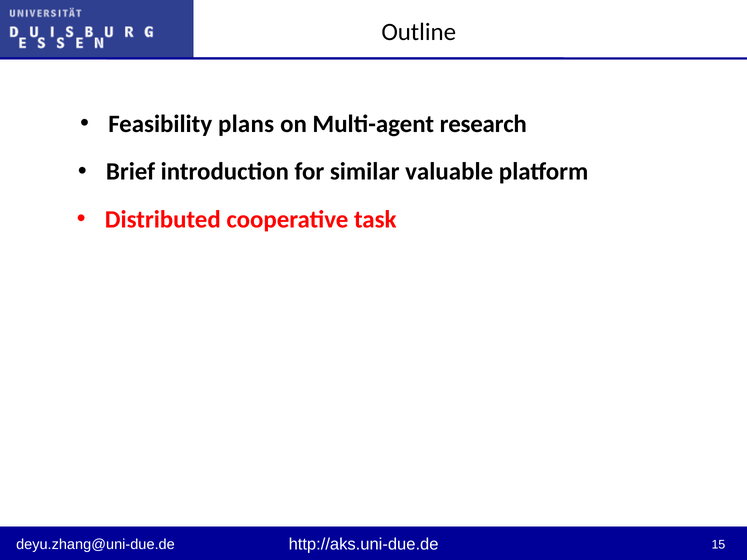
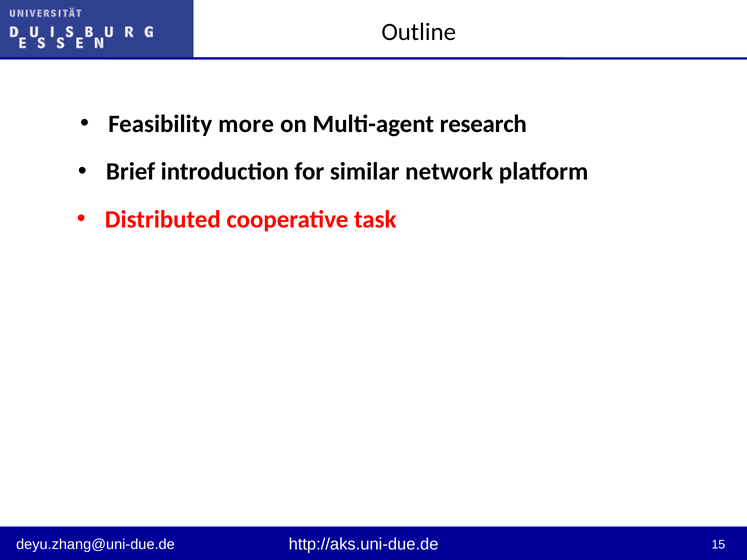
plans: plans -> more
valuable: valuable -> network
